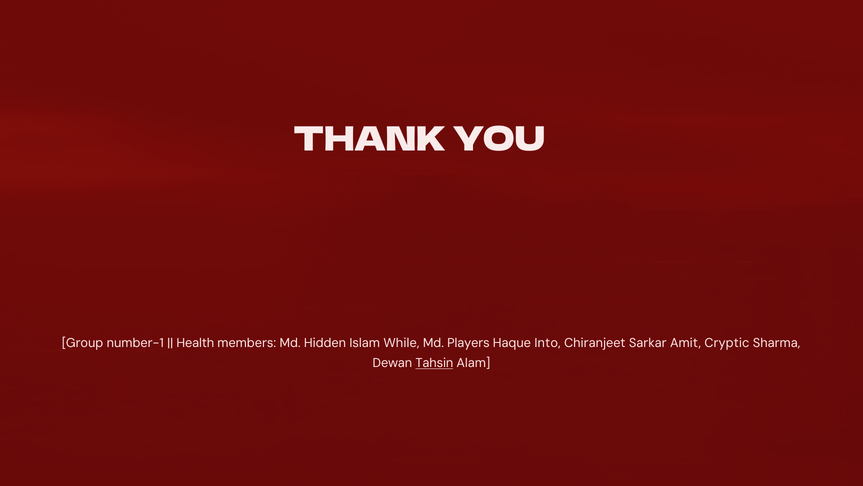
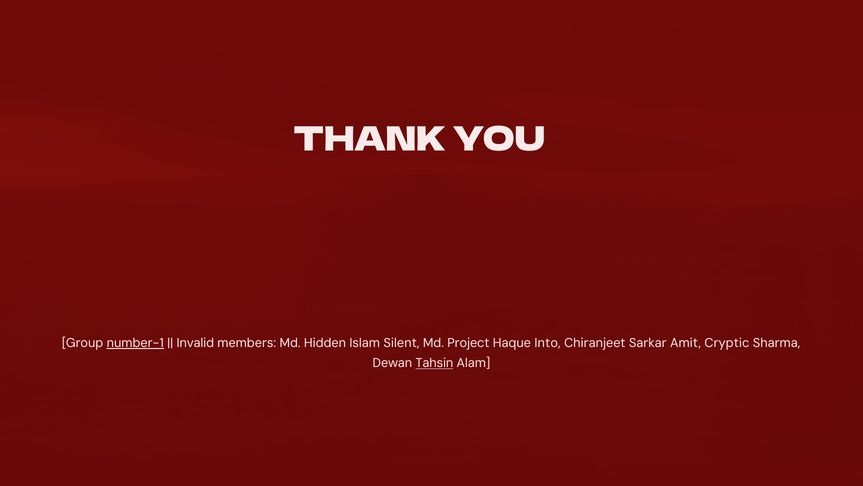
number-1 underline: none -> present
Health: Health -> Invalid
While: While -> Silent
Players: Players -> Project
